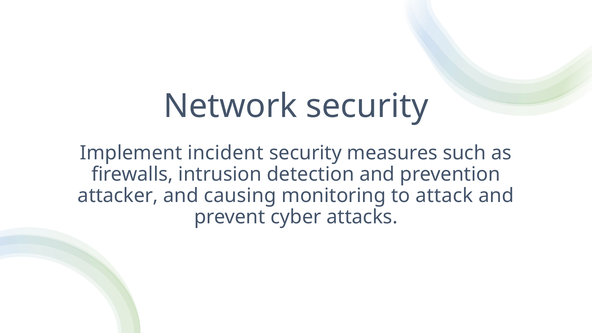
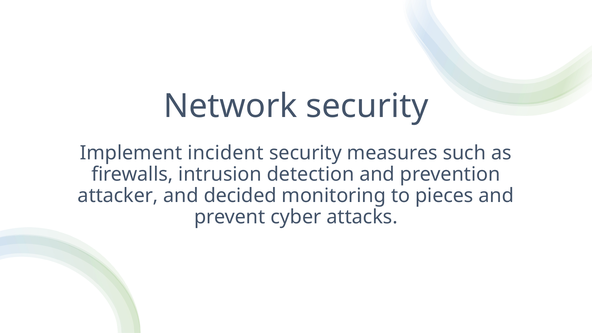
causing: causing -> decided
attack: attack -> pieces
